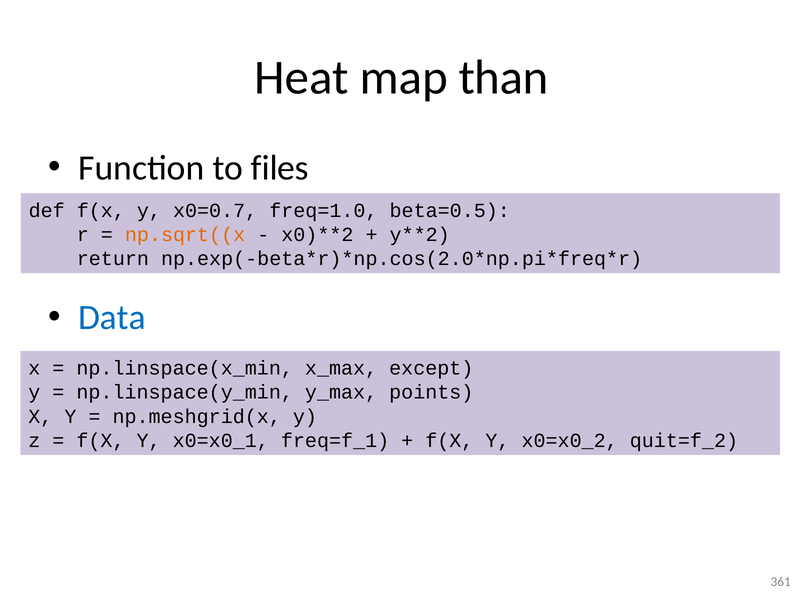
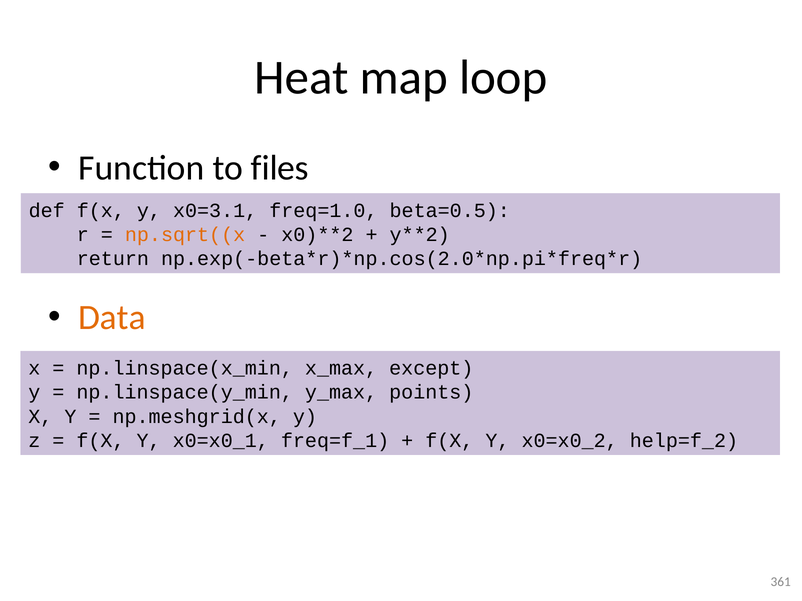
than: than -> loop
x0=0.7: x0=0.7 -> x0=3.1
Data colour: blue -> orange
quit=f_2: quit=f_2 -> help=f_2
